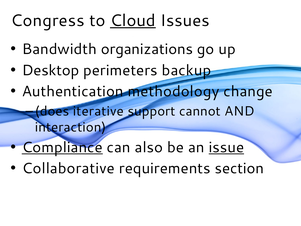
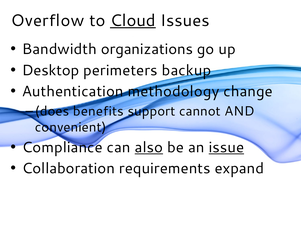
Congress: Congress -> Overflow
iterative: iterative -> benefits
interaction: interaction -> convenient
Compliance underline: present -> none
also underline: none -> present
Collaborative: Collaborative -> Collaboration
section: section -> expand
